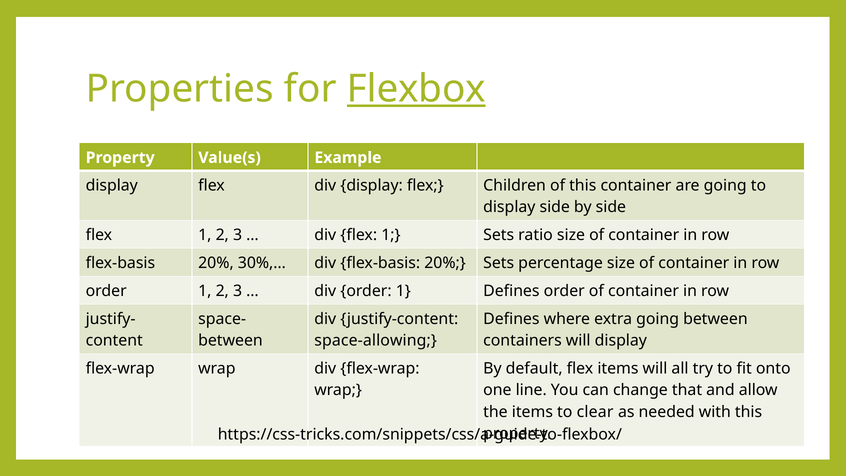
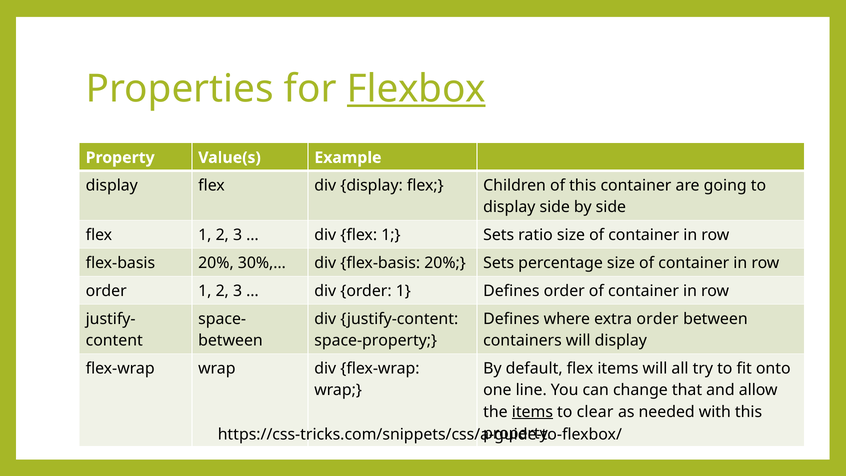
extra going: going -> order
space-allowing: space-allowing -> space-property
items at (532, 412) underline: none -> present
